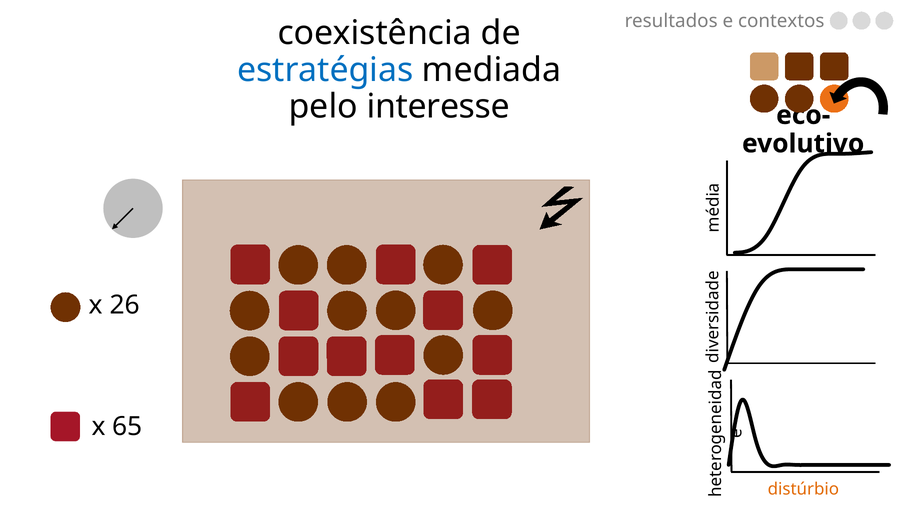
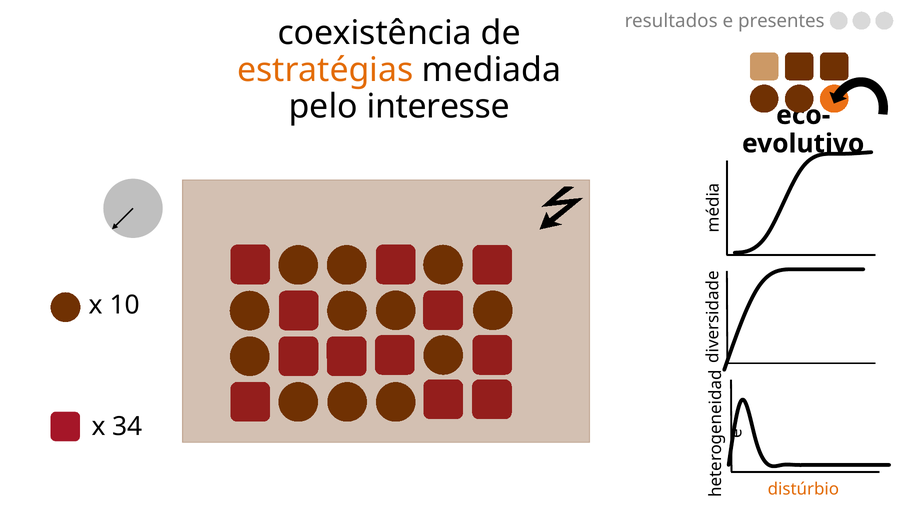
contextos: contextos -> presentes
estratégias colour: blue -> orange
26: 26 -> 10
65: 65 -> 34
